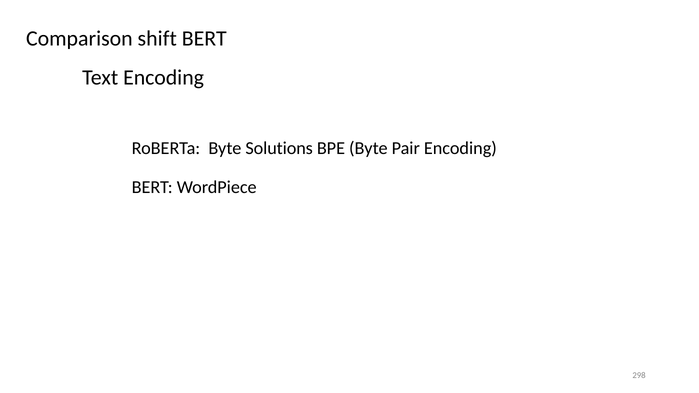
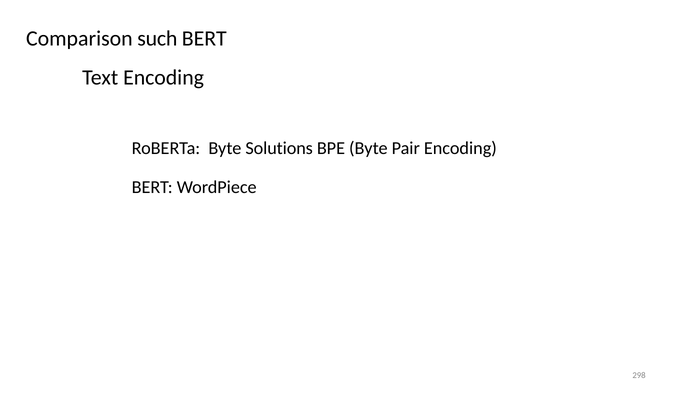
shift: shift -> such
